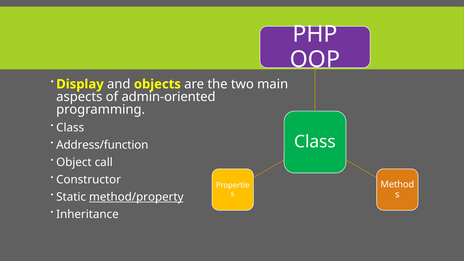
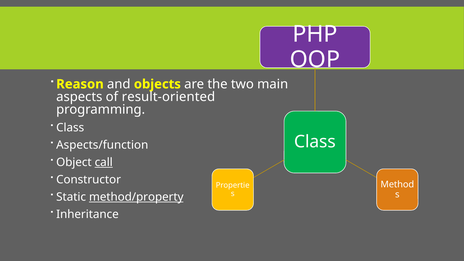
Display: Display -> Reason
admin-oriented: admin-oriented -> result-oriented
Address/function: Address/function -> Aspects/function
call underline: none -> present
